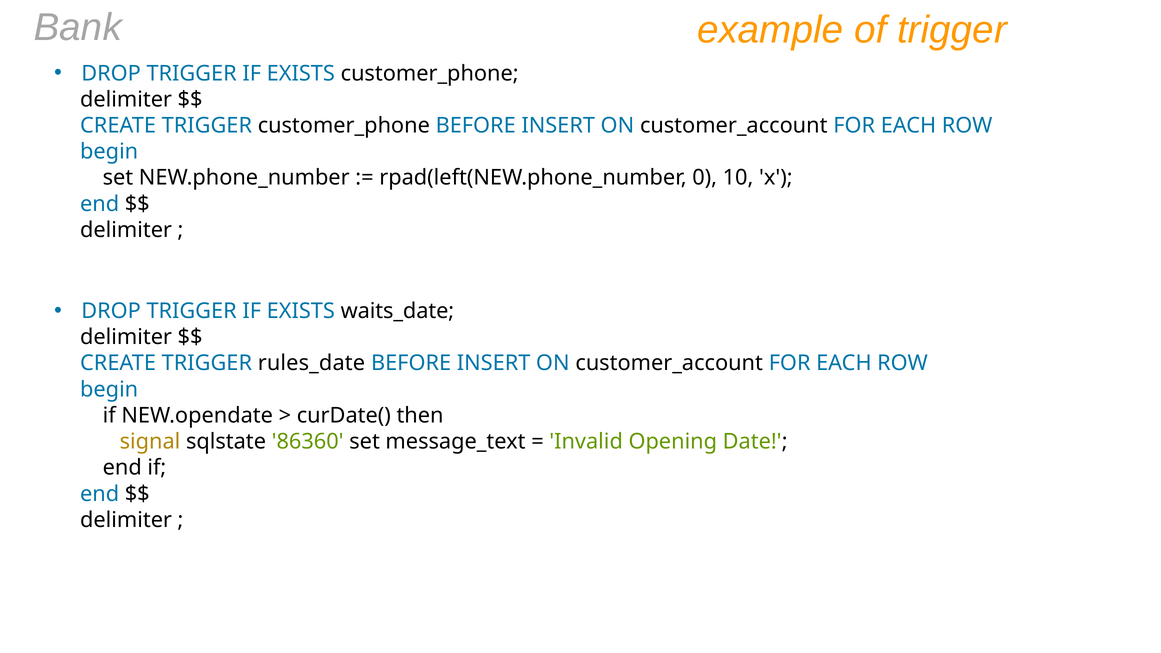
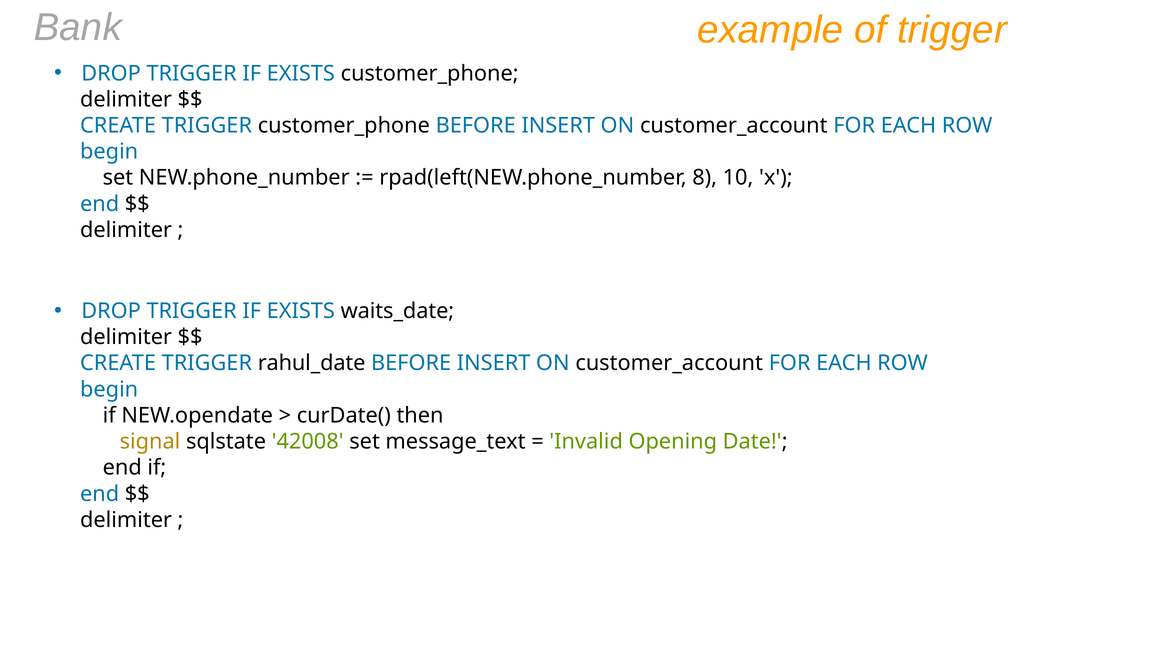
0: 0 -> 8
rules_date: rules_date -> rahul_date
86360: 86360 -> 42008
